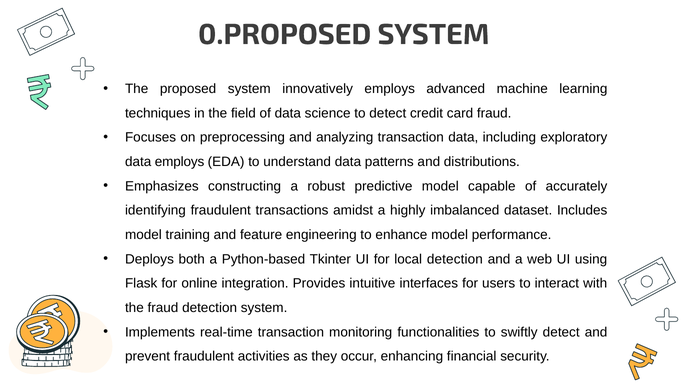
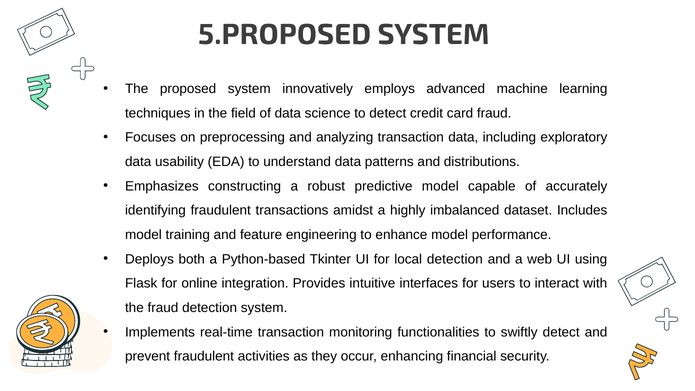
0.PROPOSED: 0.PROPOSED -> 5.PROPOSED
data employs: employs -> usability
